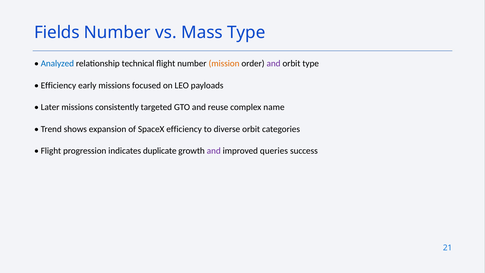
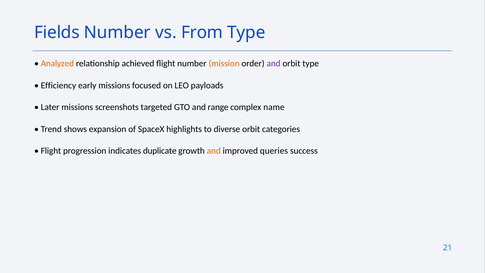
Mass: Mass -> From
Analyzed colour: blue -> orange
technical: technical -> achieved
consistently: consistently -> screenshots
reuse: reuse -> range
SpaceX efficiency: efficiency -> highlights
and at (214, 151) colour: purple -> orange
